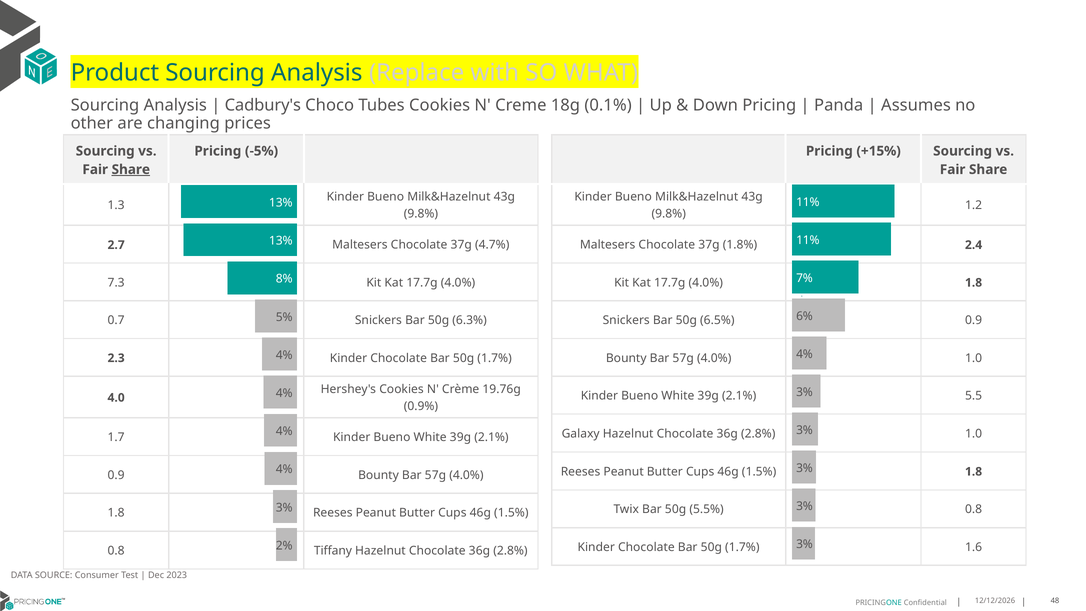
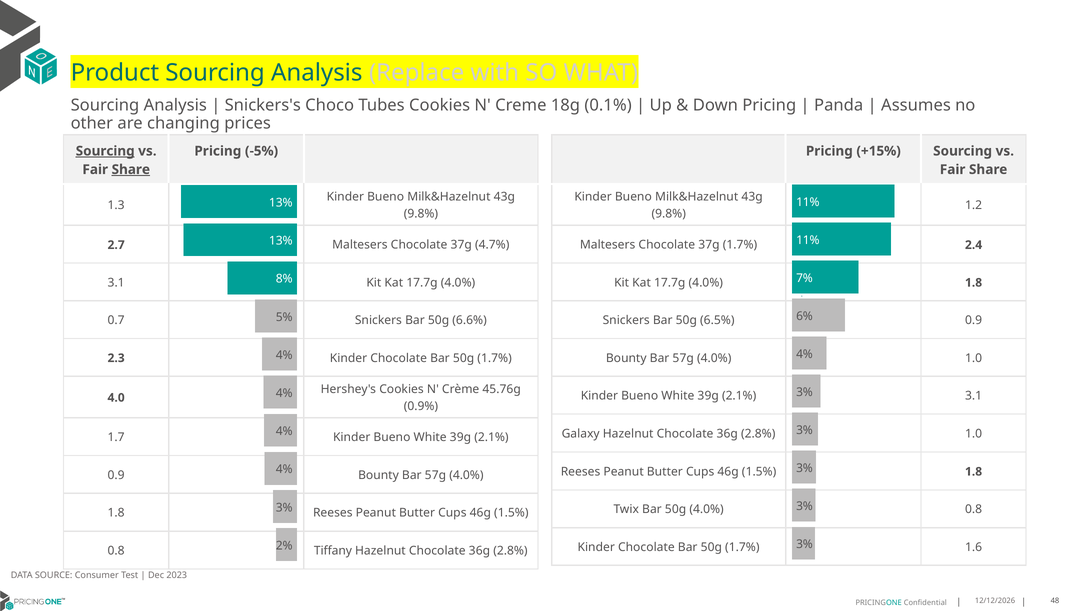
Cadbury's: Cadbury's -> Snickers's
Sourcing at (105, 151) underline: none -> present
37g 1.8%: 1.8% -> 1.7%
7.3 at (116, 283): 7.3 -> 3.1
6.3%: 6.3% -> 6.6%
19.76g: 19.76g -> 45.76g
2.1% 5.5: 5.5 -> 3.1
50g 5.5%: 5.5% -> 4.0%
